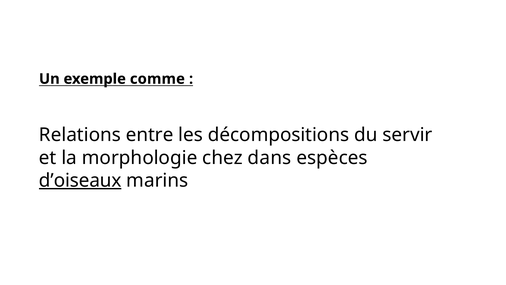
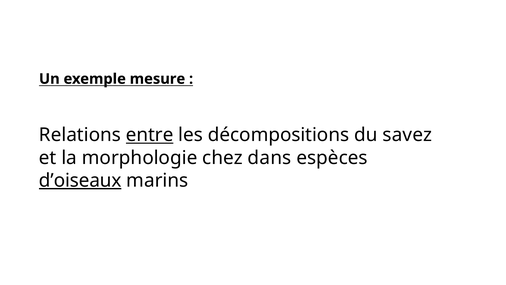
comme: comme -> mesure
entre underline: none -> present
servir: servir -> savez
